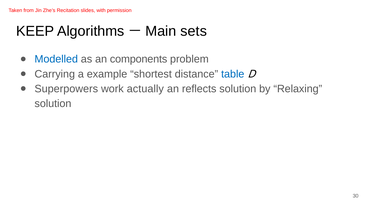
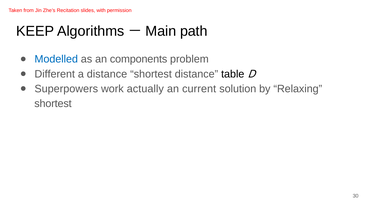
sets: sets -> path
Carrying: Carrying -> Different
a example: example -> distance
table colour: blue -> black
reflects: reflects -> current
solution at (53, 103): solution -> shortest
